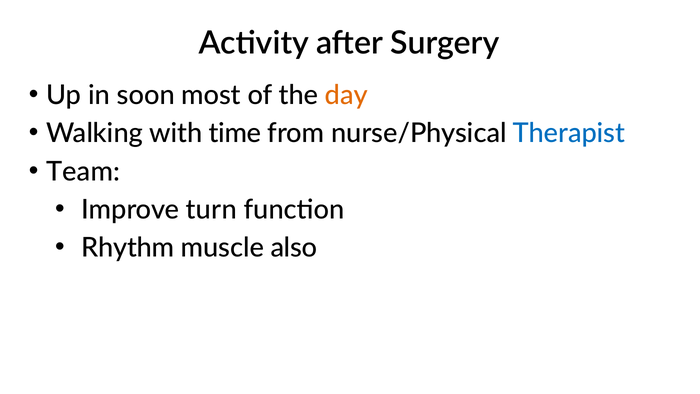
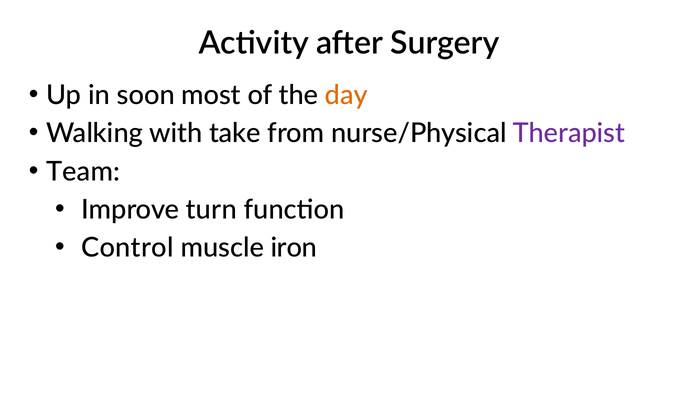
time: time -> take
Therapist colour: blue -> purple
Rhythm: Rhythm -> Control
also: also -> iron
